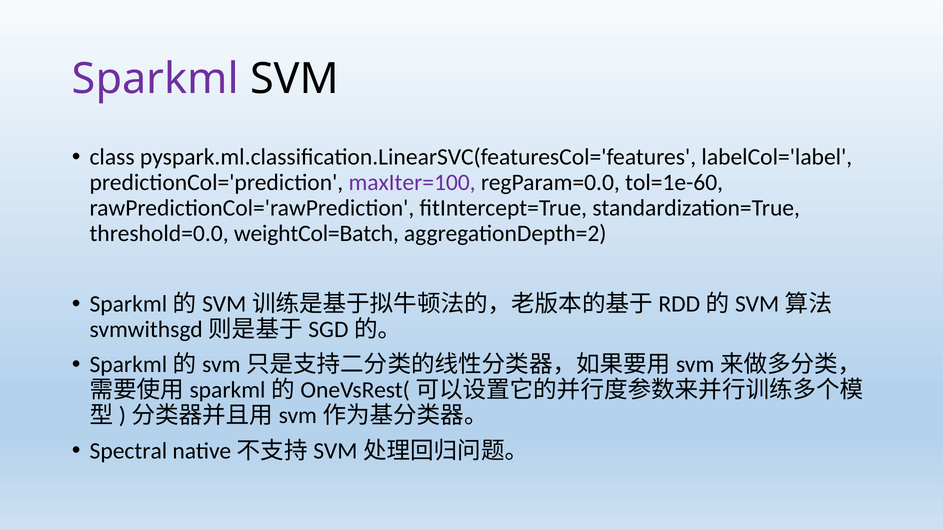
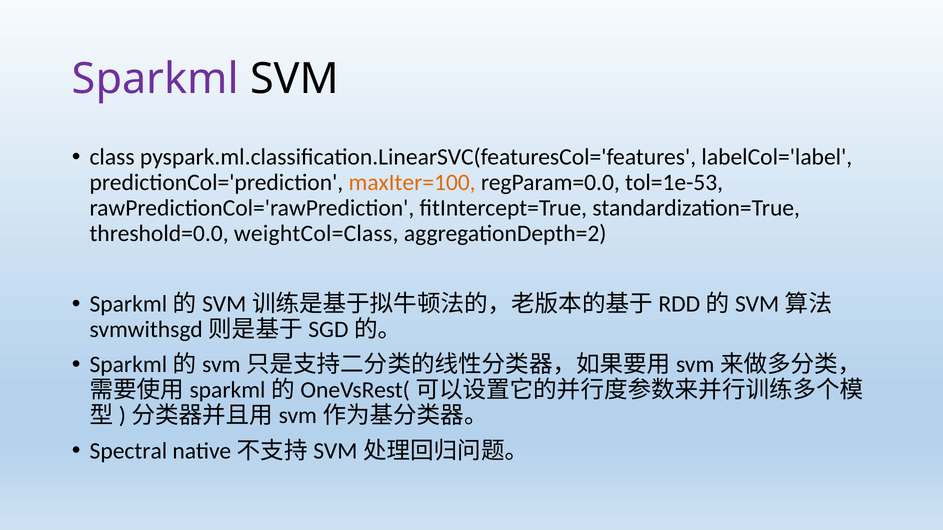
maxIter=100 colour: purple -> orange
tol=1e-60: tol=1e-60 -> tol=1e-53
weightCol=Batch: weightCol=Batch -> weightCol=Class
